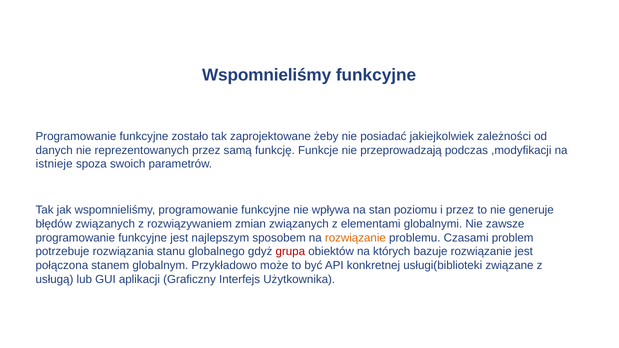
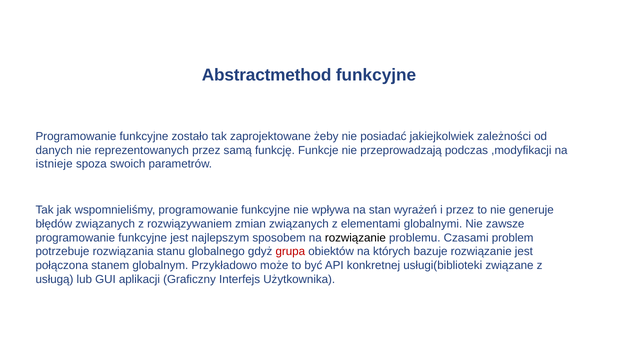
Wspomnieliśmy at (267, 75): Wspomnieliśmy -> Abstractmethod
poziomu: poziomu -> wyrażeń
rozwiązanie at (355, 238) colour: orange -> black
